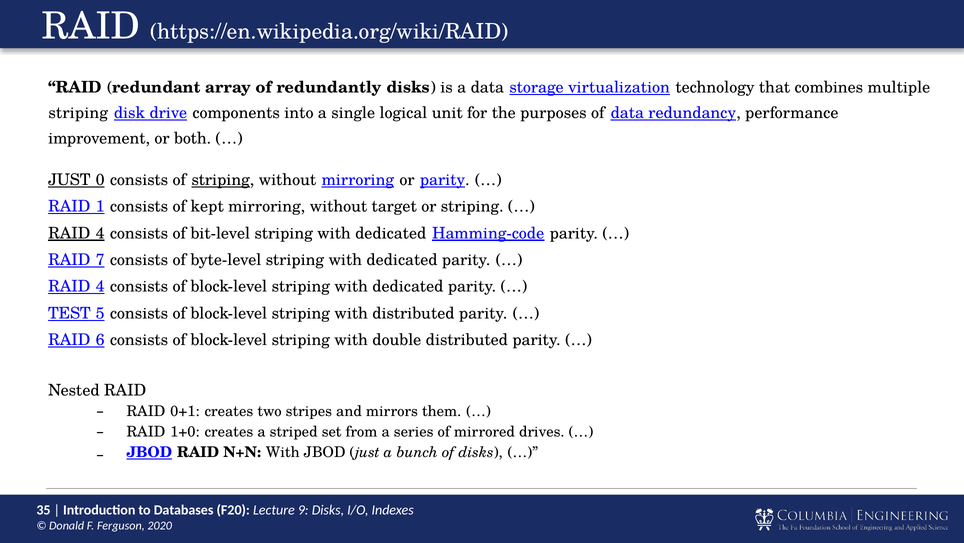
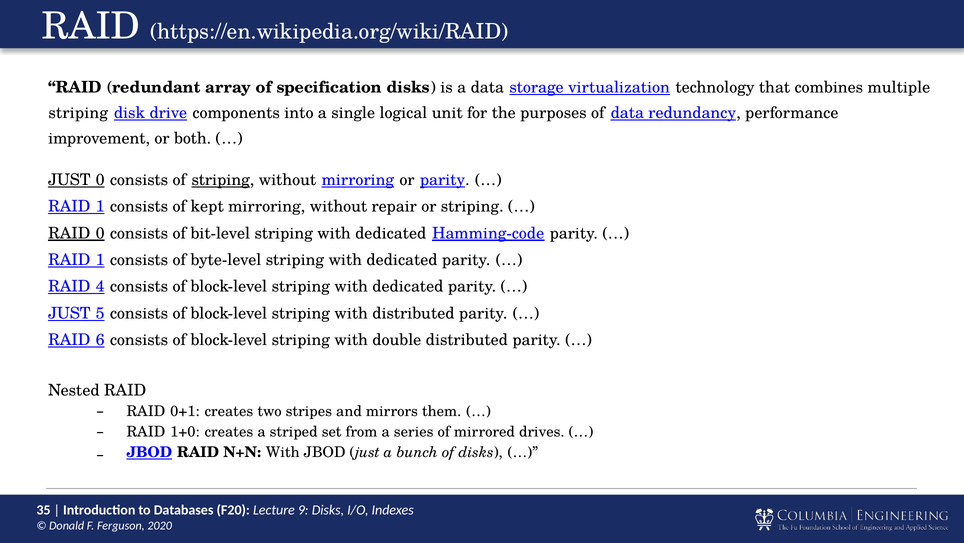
redundantly: redundantly -> specification
target: target -> repair
4 at (100, 233): 4 -> 0
7 at (100, 260): 7 -> 1
TEST at (69, 313): TEST -> JUST
